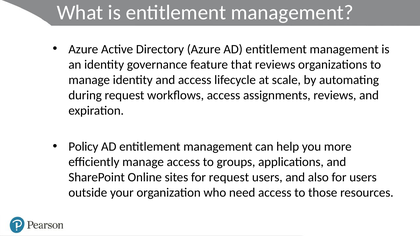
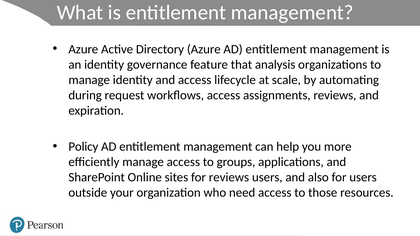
that reviews: reviews -> analysis
for request: request -> reviews
